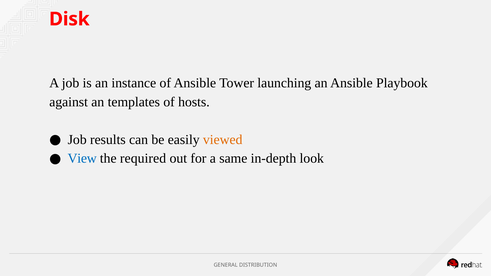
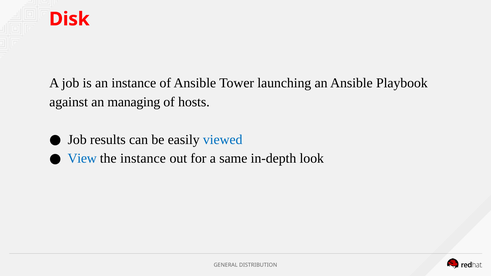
templates: templates -> managing
viewed colour: orange -> blue
the required: required -> instance
